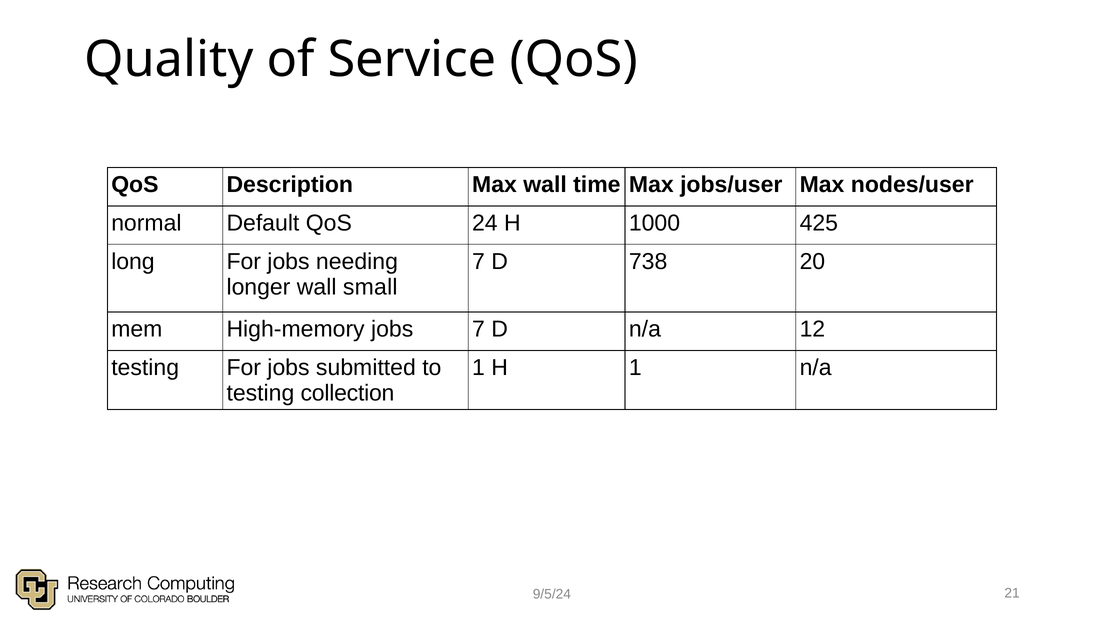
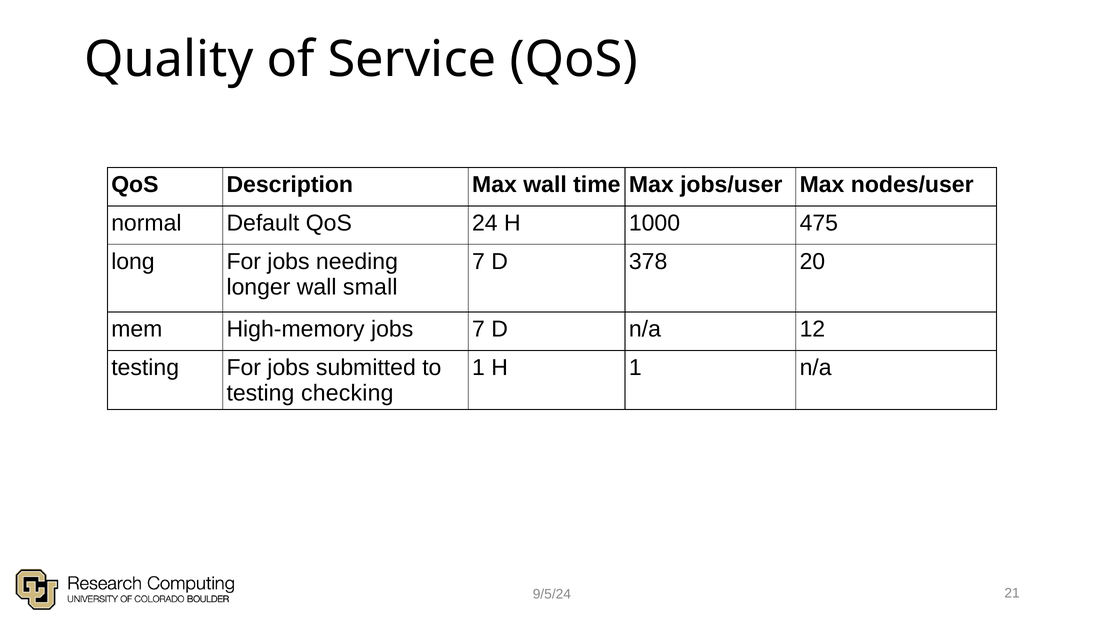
425: 425 -> 475
738: 738 -> 378
collection: collection -> checking
